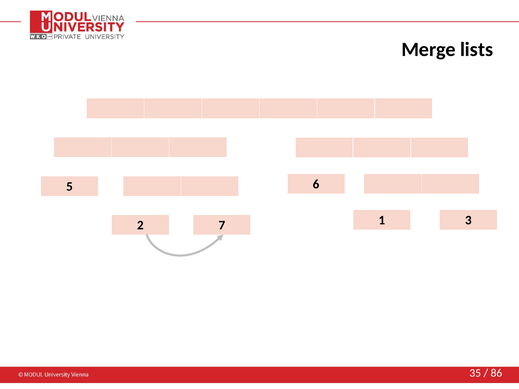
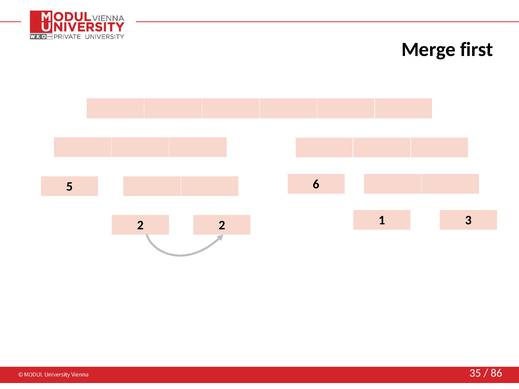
lists: lists -> first
2 7: 7 -> 2
